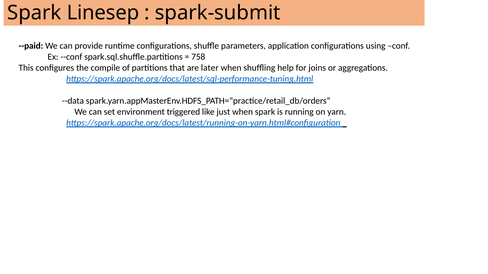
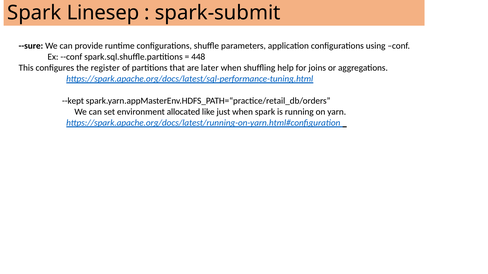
--paid: --paid -> --sure
758: 758 -> 448
compile: compile -> register
--data: --data -> --kept
triggered: triggered -> allocated
